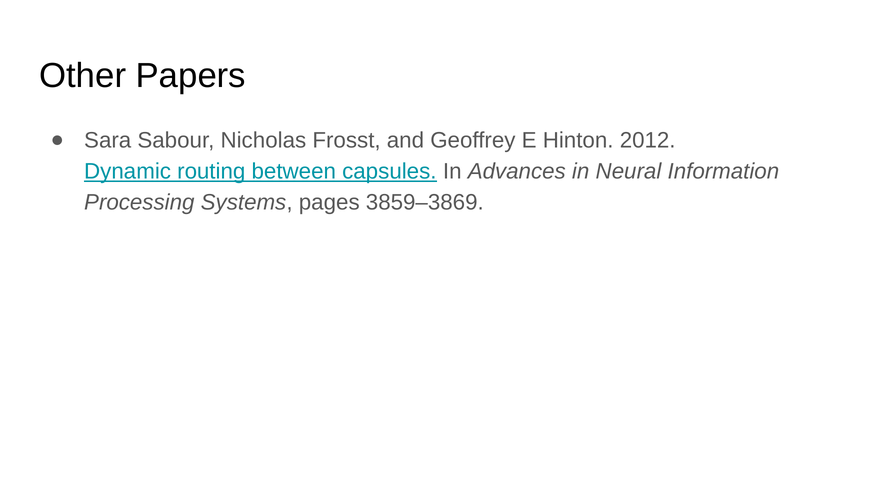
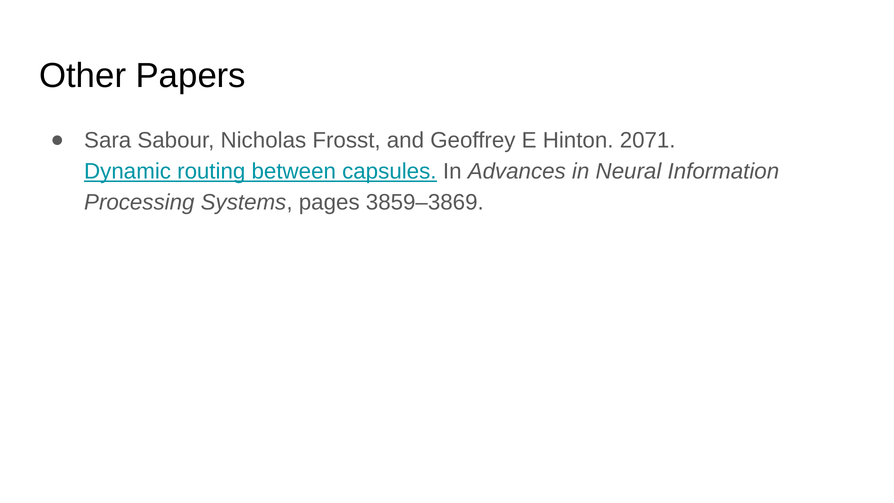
2012: 2012 -> 2071
